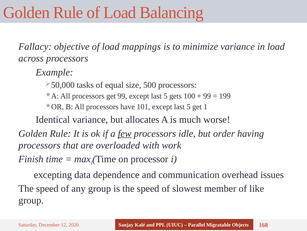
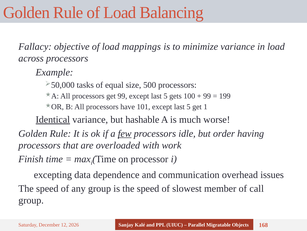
Identical underline: none -> present
allocates: allocates -> hashable
like: like -> call
